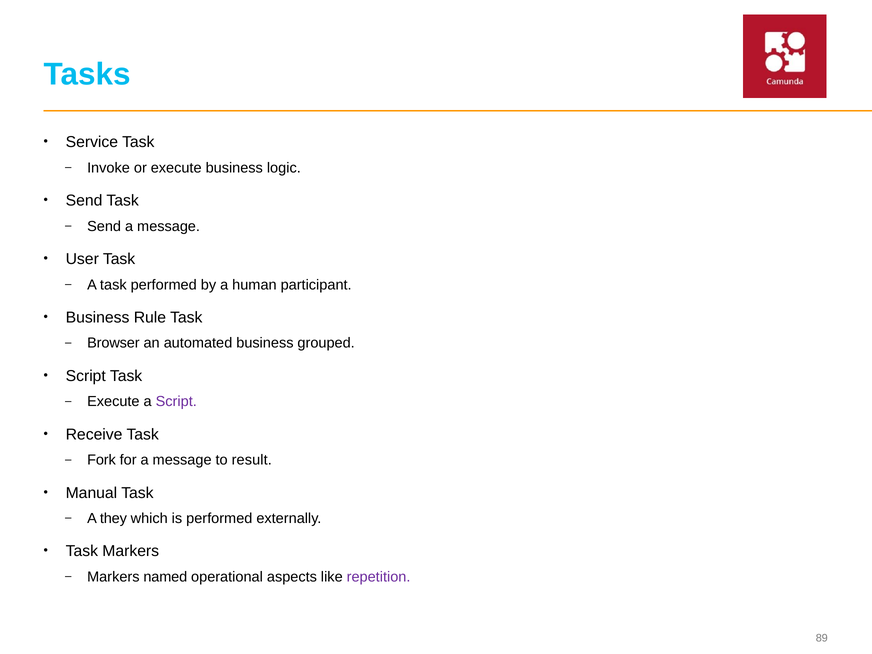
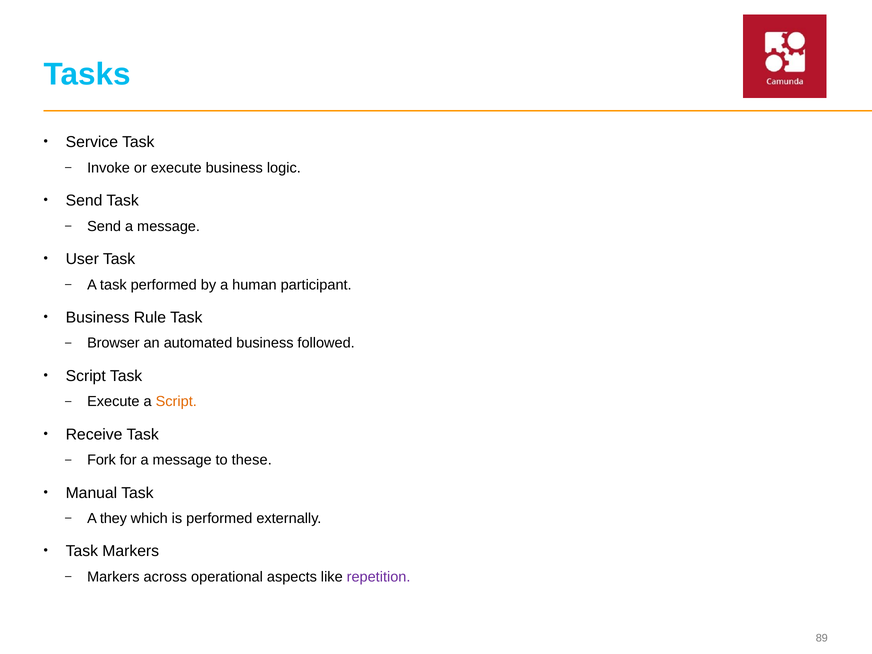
grouped: grouped -> followed
Script at (176, 402) colour: purple -> orange
result: result -> these
named: named -> across
